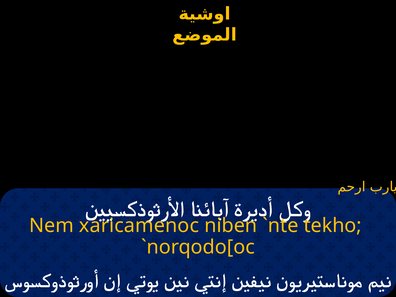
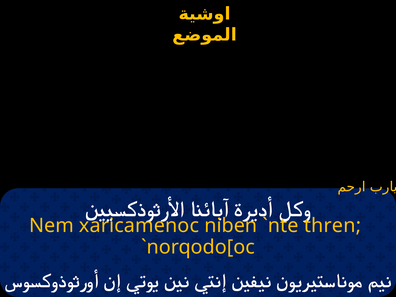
tekho: tekho -> thren
